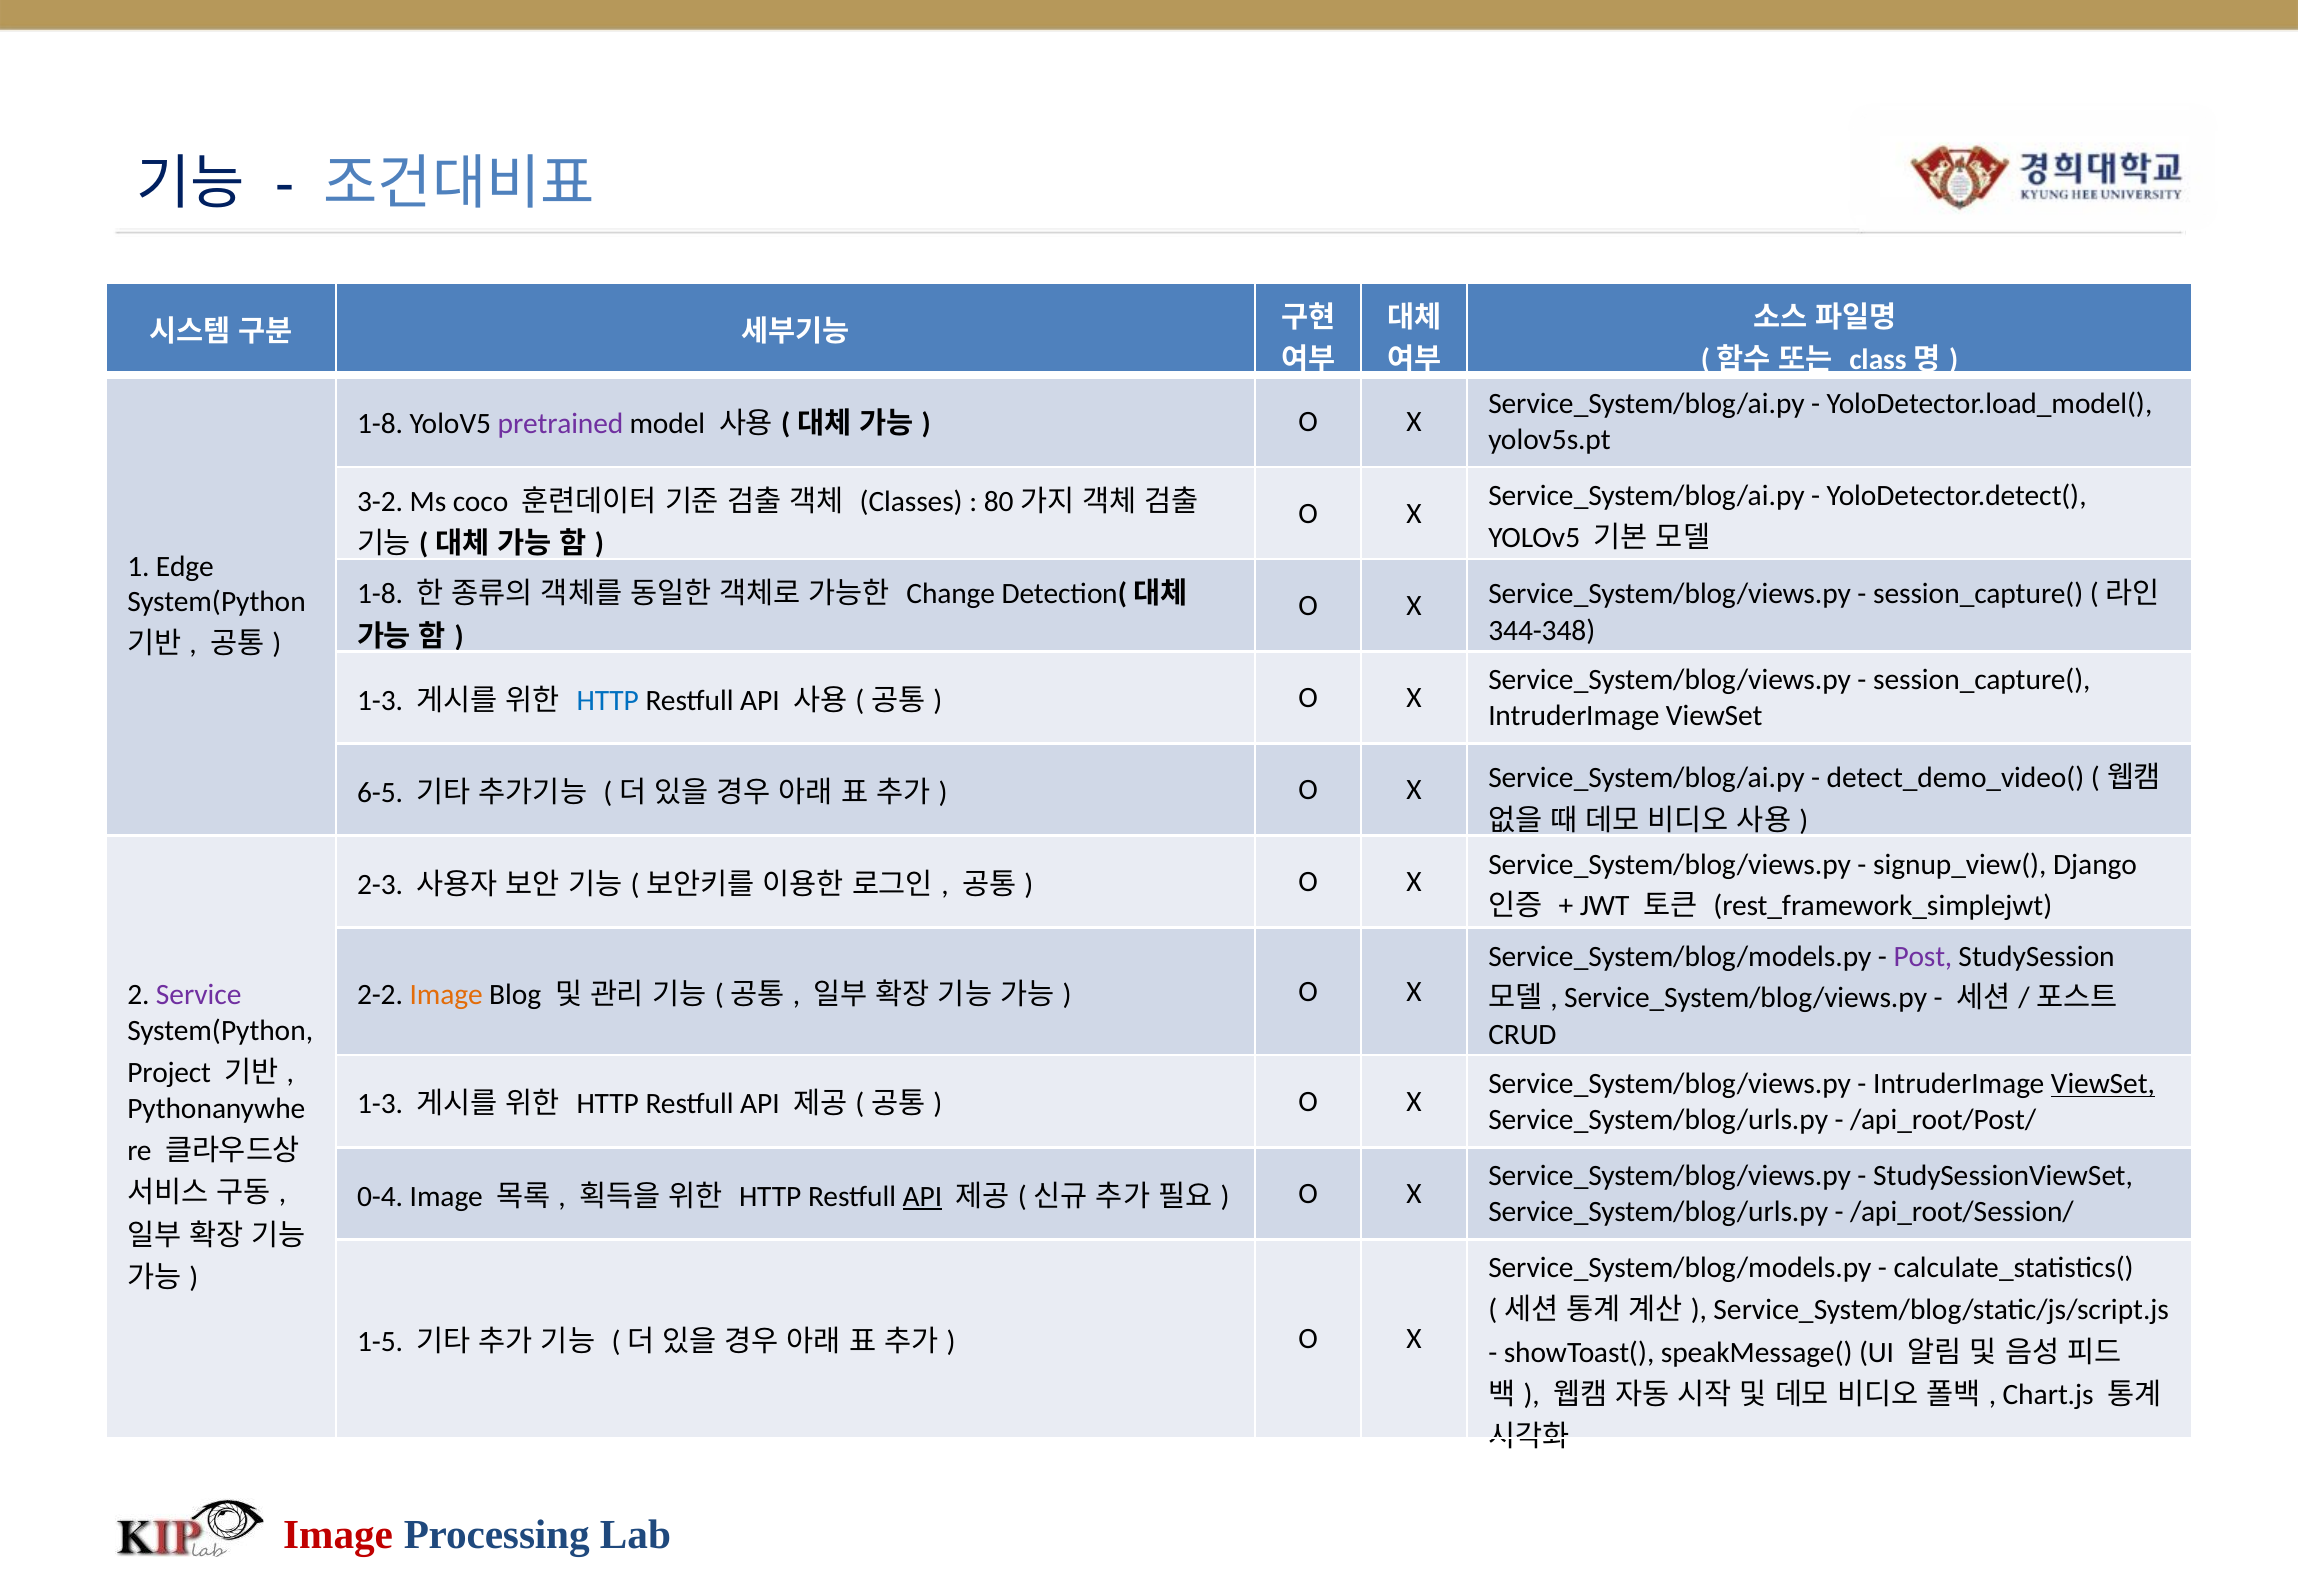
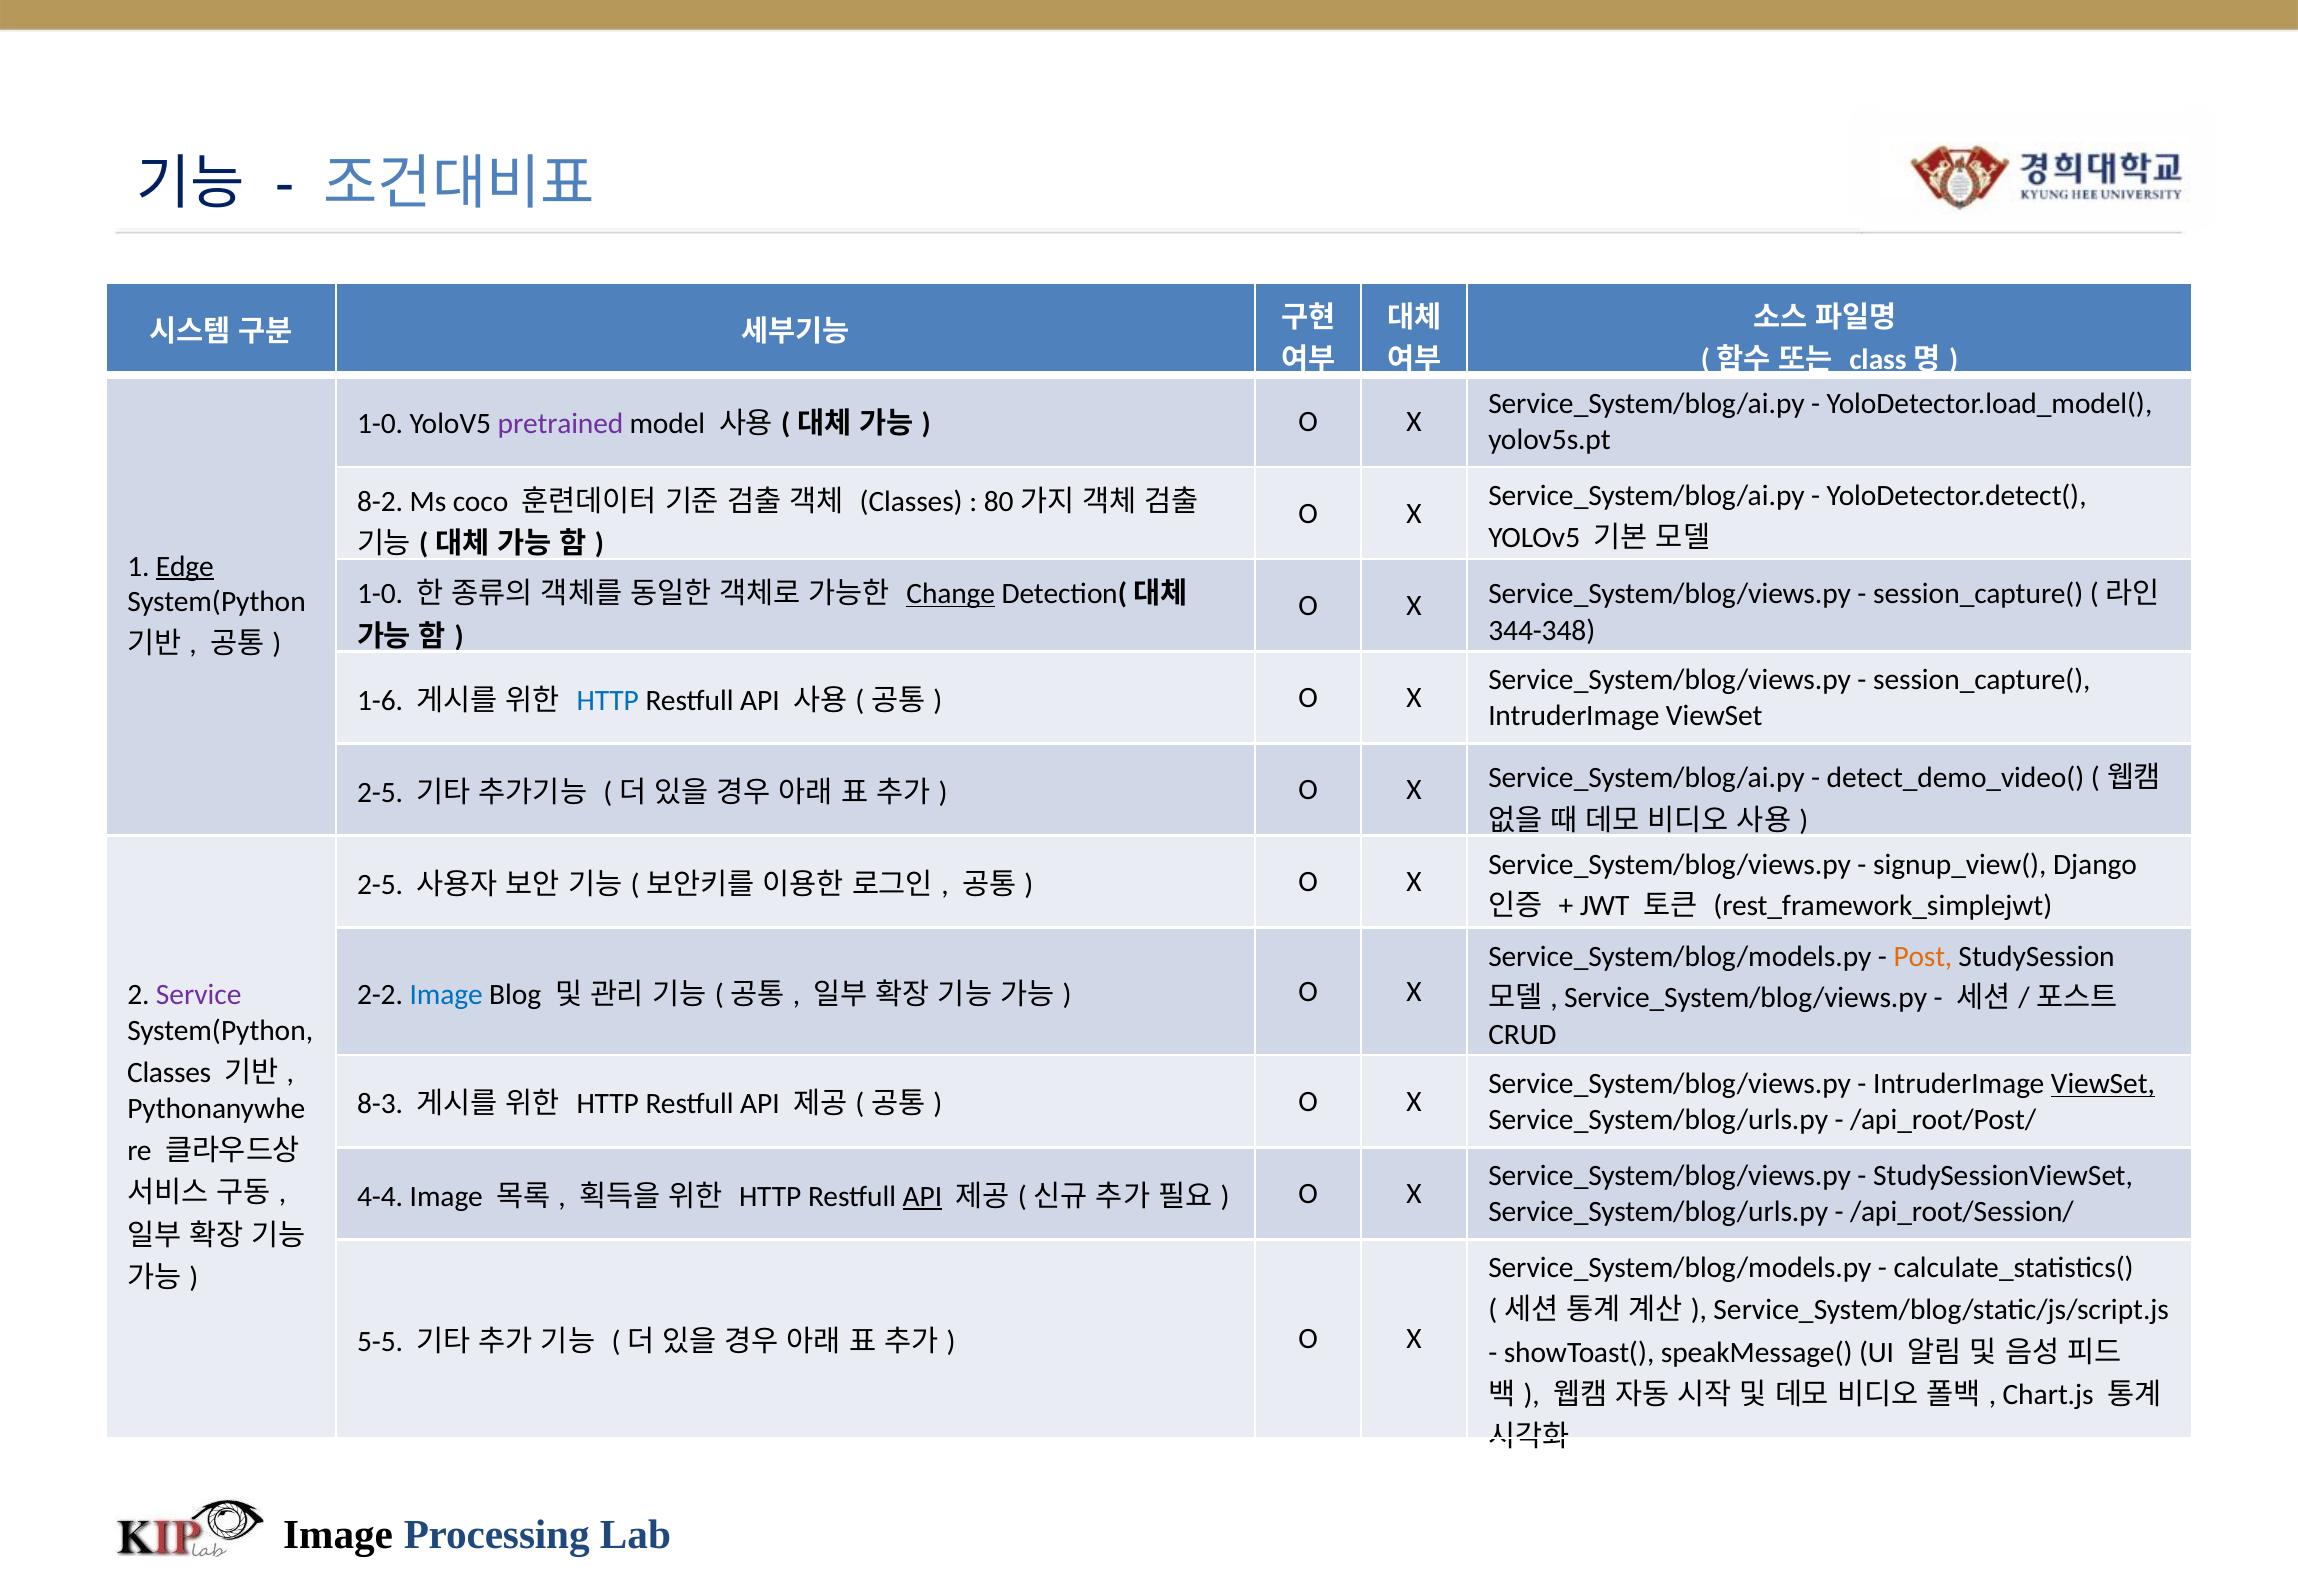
1-8 at (380, 424): 1-8 -> 1-0
3-2: 3-2 -> 8-2
Edge underline: none -> present
1-8 at (380, 594): 1-8 -> 1-0
Change underline: none -> present
1-3 at (380, 700): 1-3 -> 1-6
6-5 at (380, 792): 6-5 -> 2-5
2-3 at (380, 885): 2-3 -> 2-5
Post colour: purple -> orange
Image at (446, 994) colour: orange -> blue
Project at (169, 1073): Project -> Classes
1-3 at (380, 1104): 1-3 -> 8-3
0-4: 0-4 -> 4-4
1-5: 1-5 -> 5-5
Image at (338, 1535) colour: red -> black
